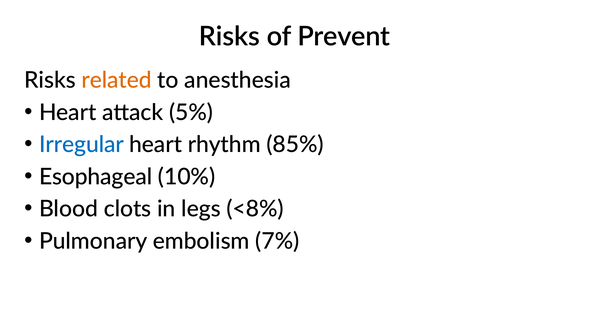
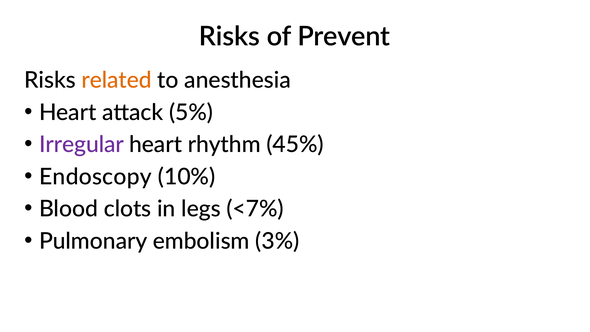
Irregular colour: blue -> purple
85%: 85% -> 45%
Esophageal: Esophageal -> Endoscopy
<8%: <8% -> <7%
7%: 7% -> 3%
